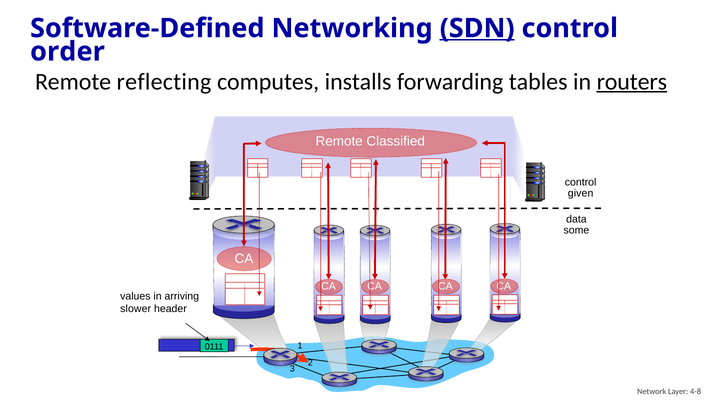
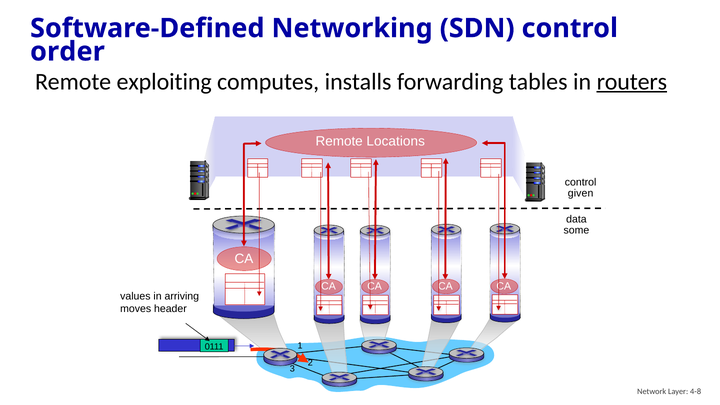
SDN underline: present -> none
reflecting: reflecting -> exploiting
Classified: Classified -> Locations
slower: slower -> moves
